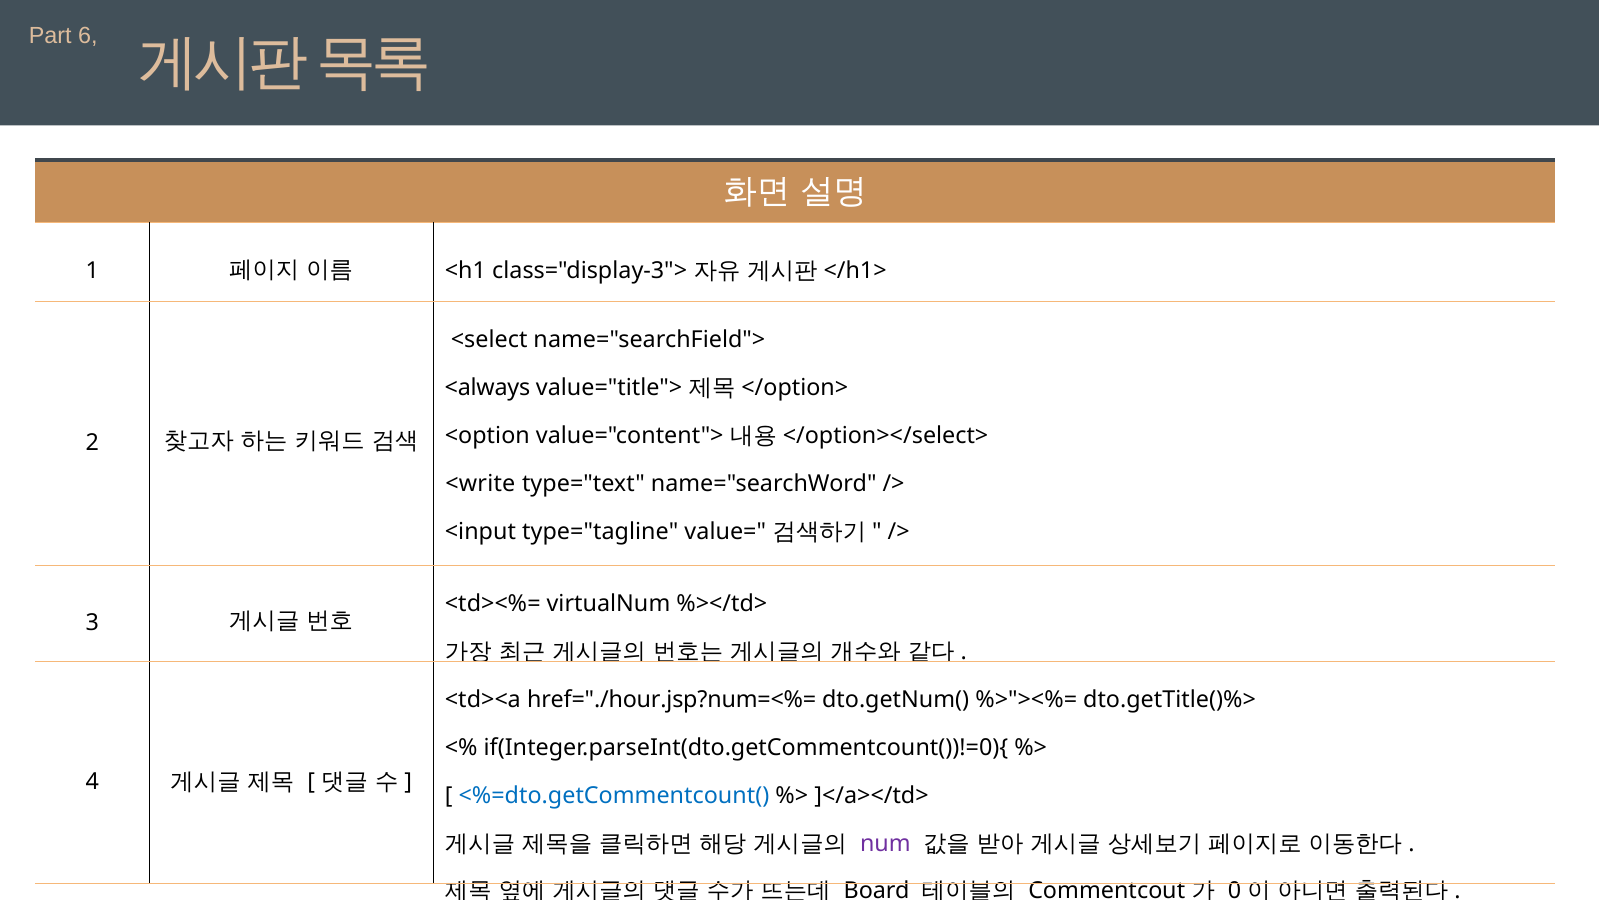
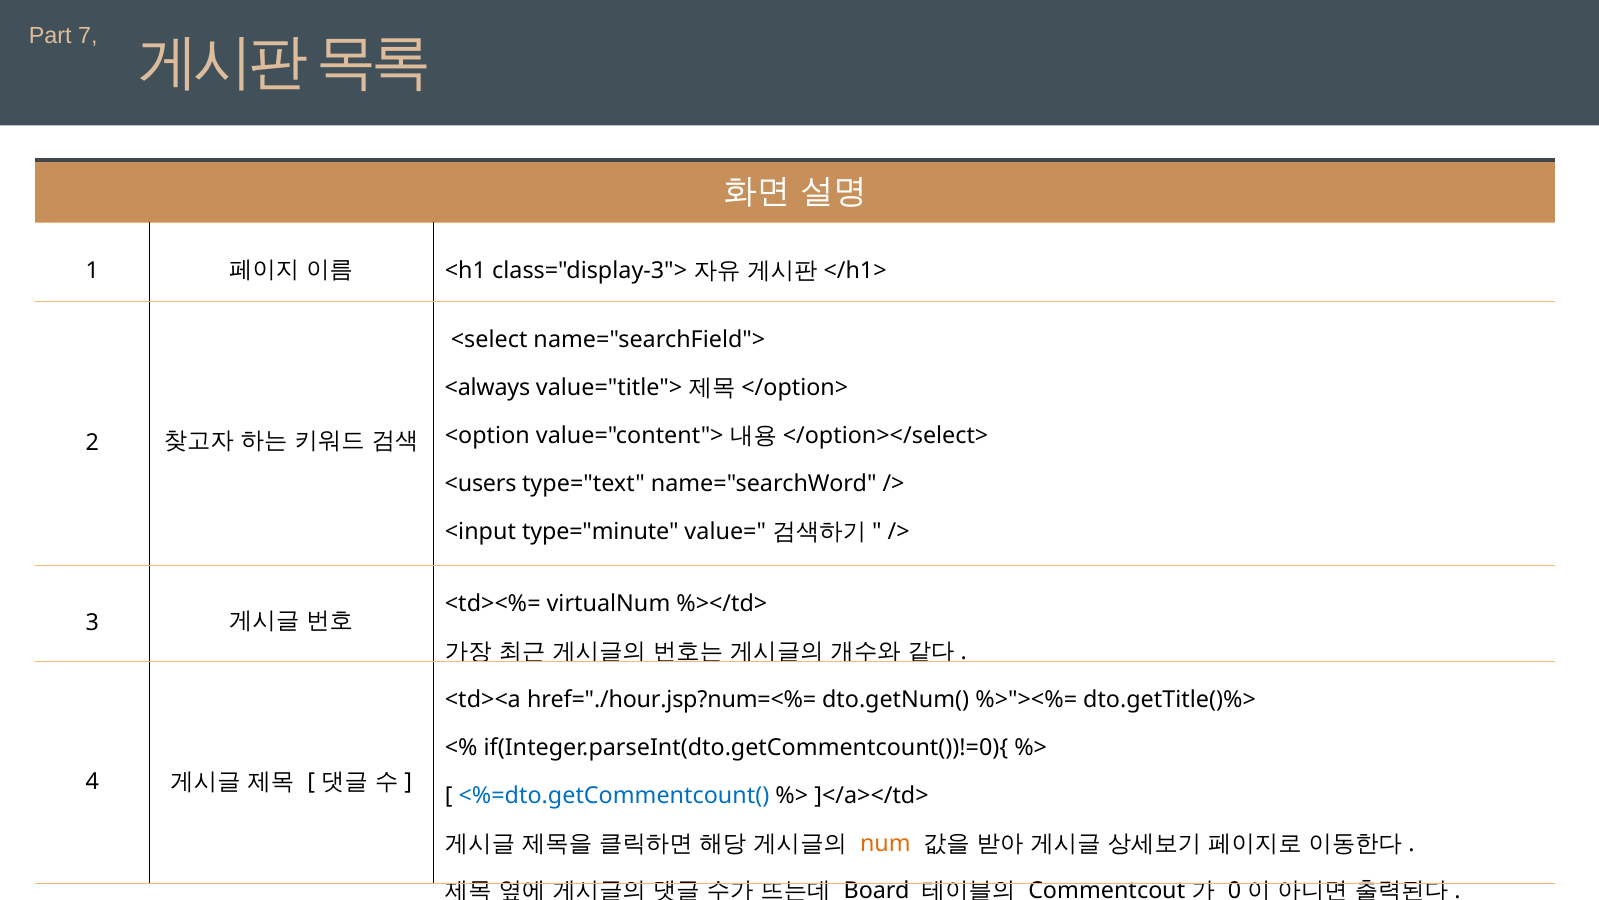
6: 6 -> 7
<write: <write -> <users
type="tagline: type="tagline -> type="minute
num colour: purple -> orange
